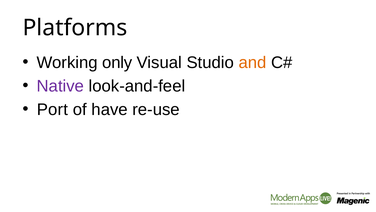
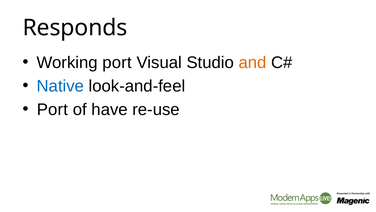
Platforms: Platforms -> Responds
Working only: only -> port
Native colour: purple -> blue
